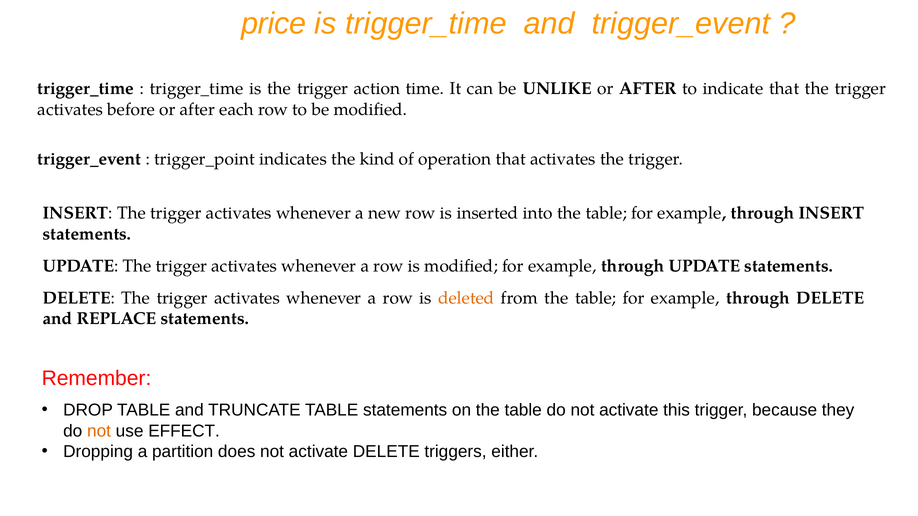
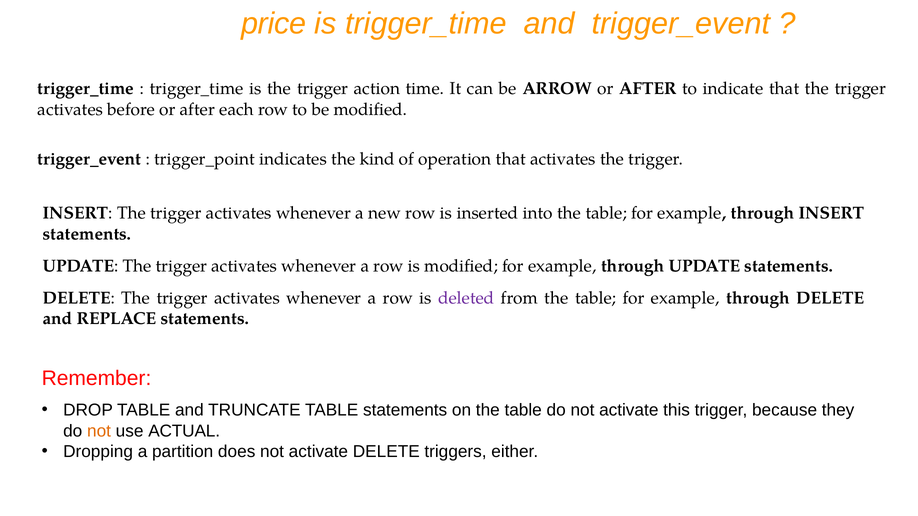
UNLIKE: UNLIKE -> ARROW
deleted colour: orange -> purple
EFFECT: EFFECT -> ACTUAL
